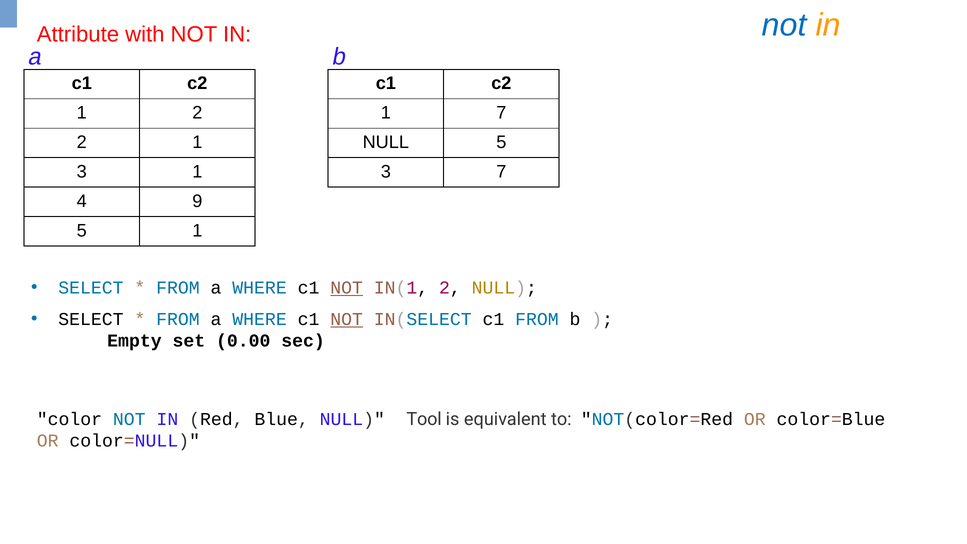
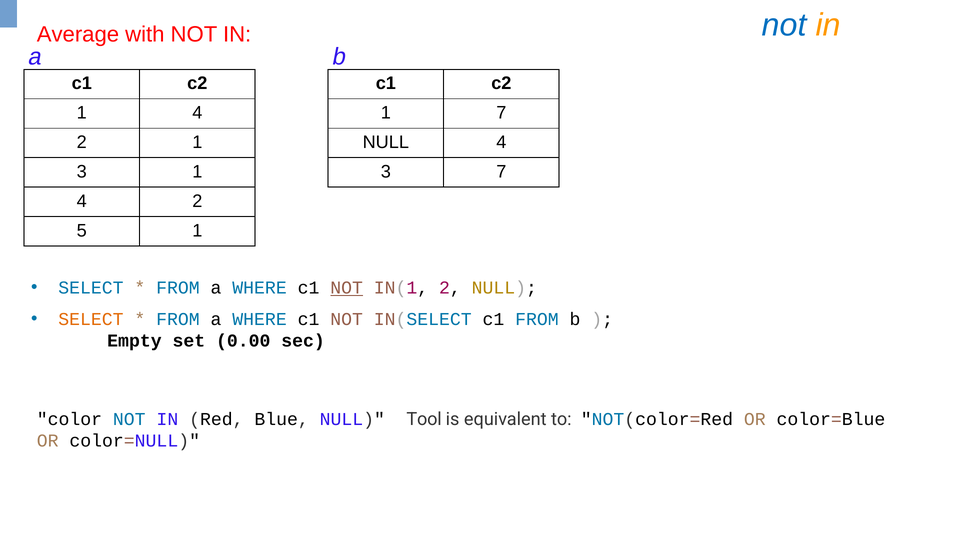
Attribute: Attribute -> Average
2 at (197, 113): 2 -> 4
NULL 5: 5 -> 4
9 at (197, 201): 9 -> 2
SELECT at (91, 319) colour: black -> orange
NOT at (347, 319) underline: present -> none
